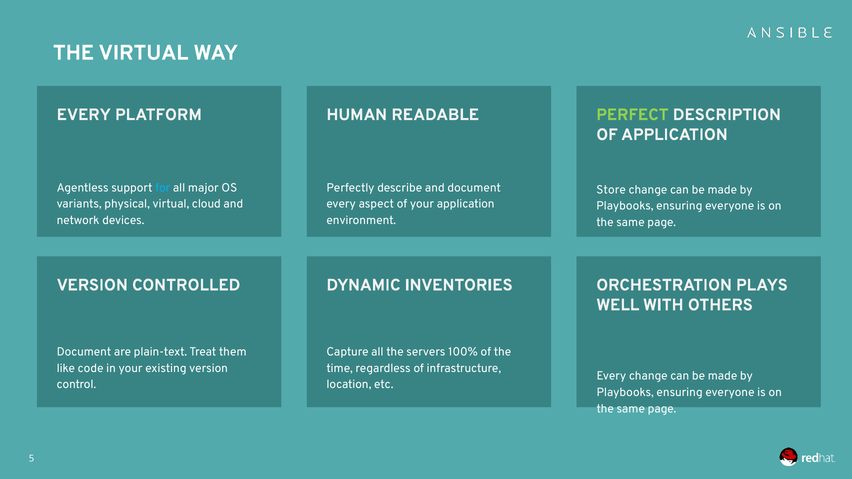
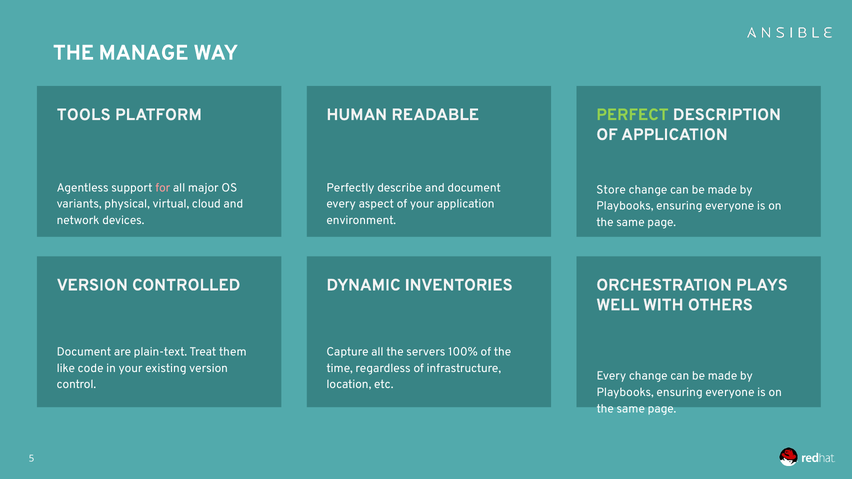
THE VIRTUAL: VIRTUAL -> MANAGE
EVERY at (84, 115): EVERY -> TOOLS
for colour: light blue -> pink
